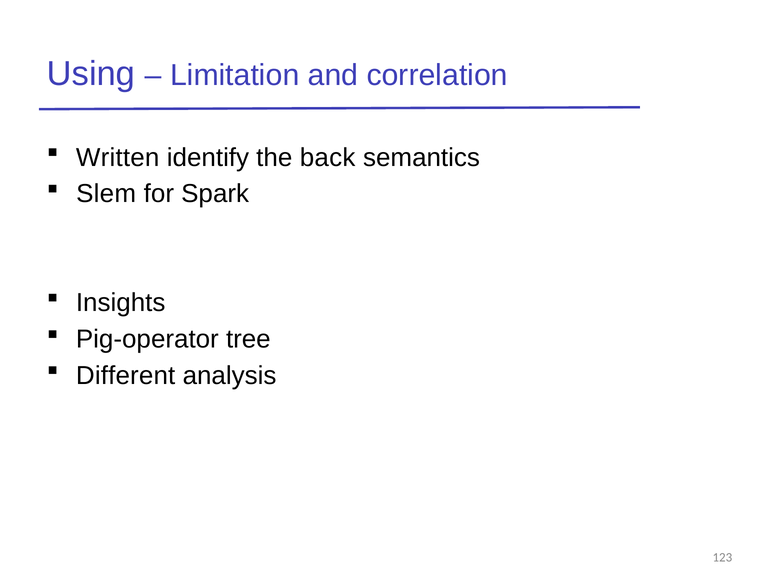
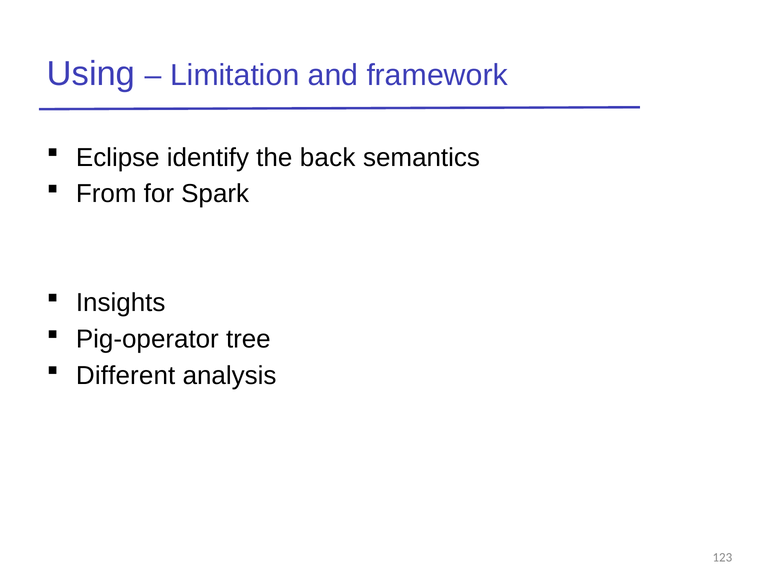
correlation: correlation -> framework
Written: Written -> Eclipse
Slem: Slem -> From
